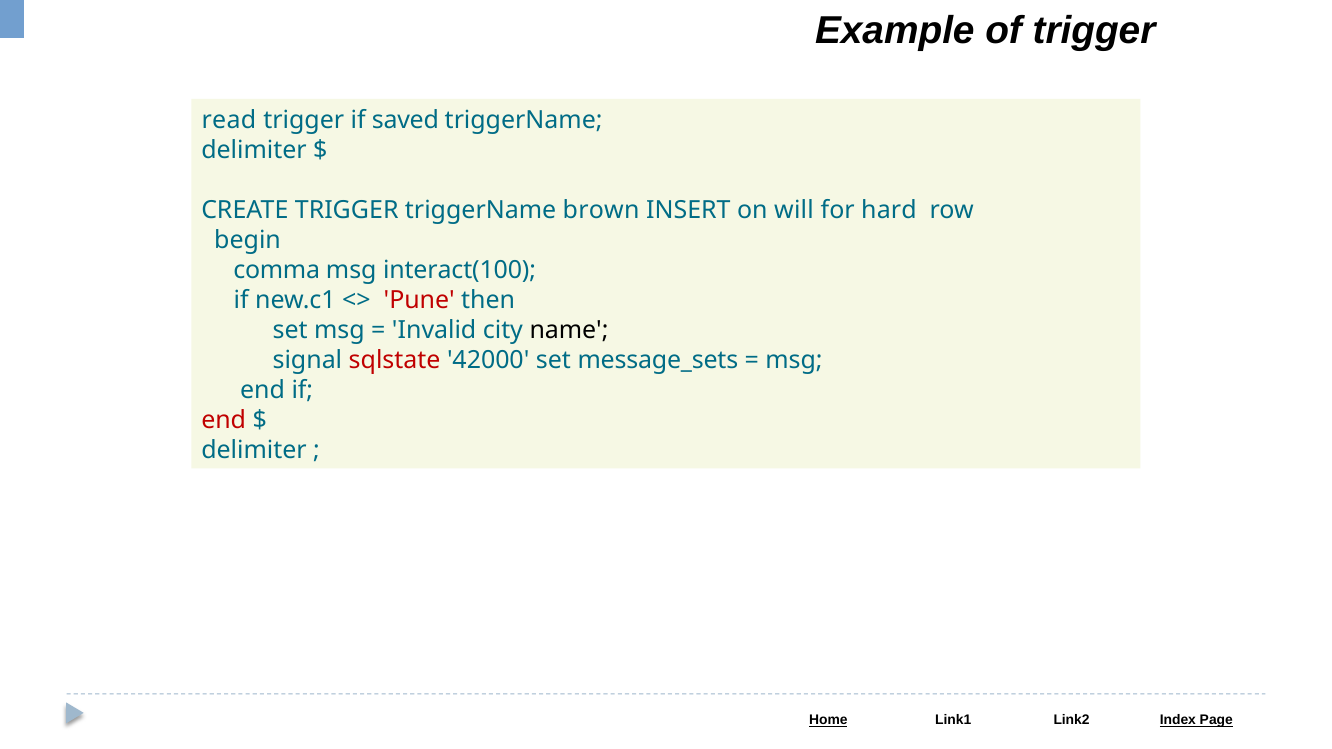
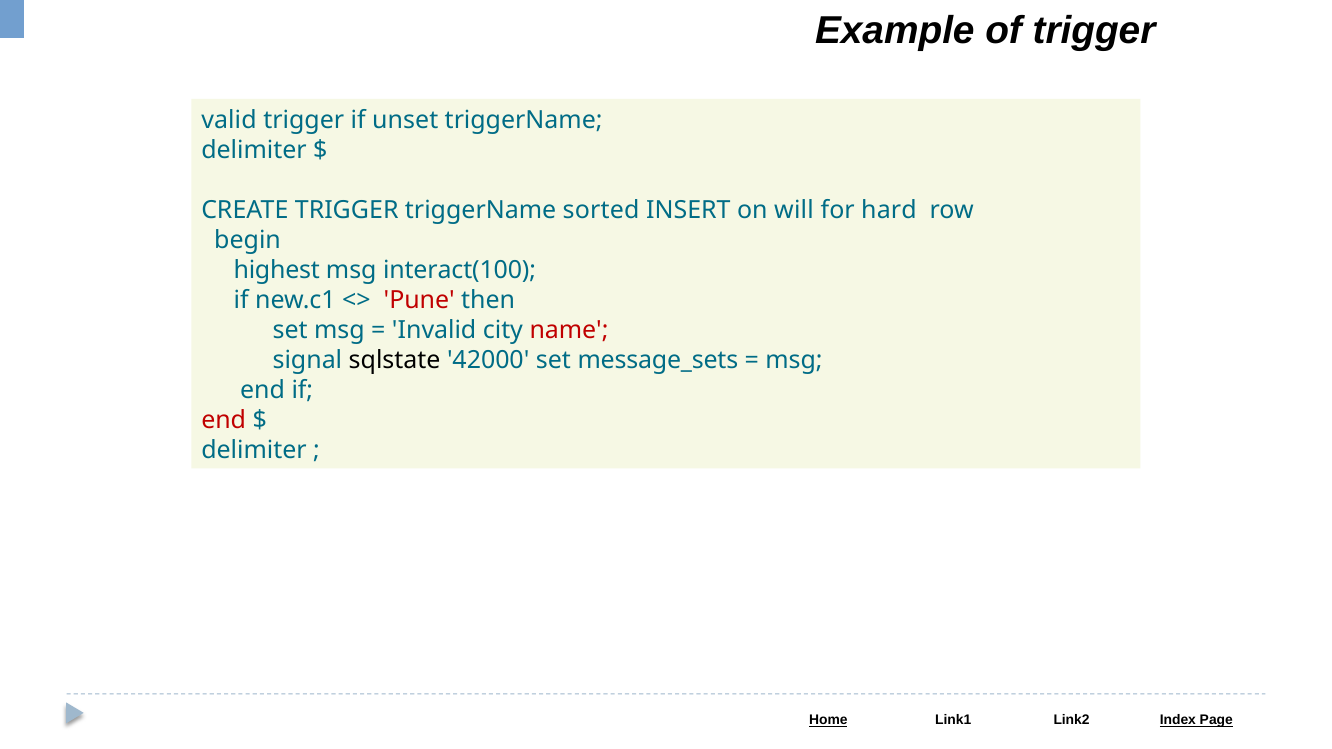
read: read -> valid
saved: saved -> unset
brown: brown -> sorted
comma: comma -> highest
name colour: black -> red
sqlstate colour: red -> black
